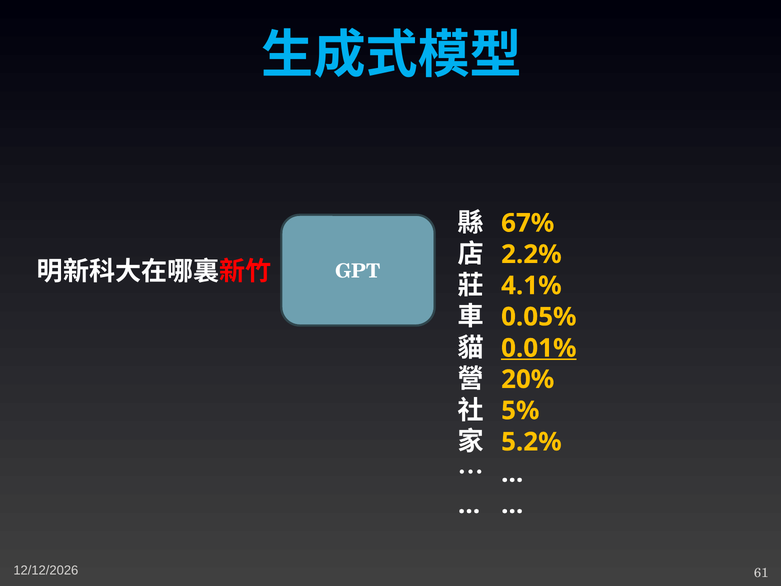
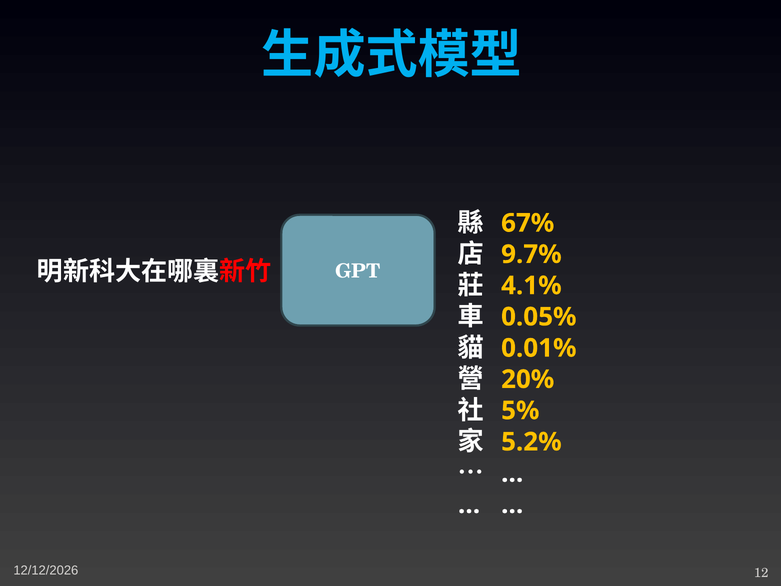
2.2%: 2.2% -> 9.7%
0.01% underline: present -> none
61: 61 -> 12
